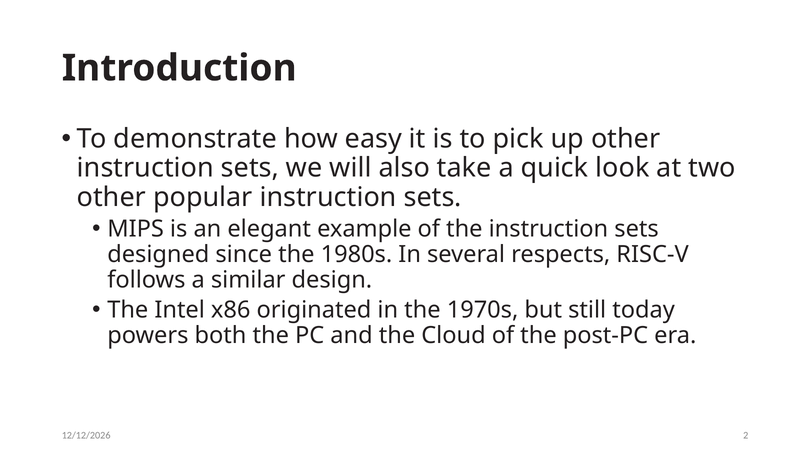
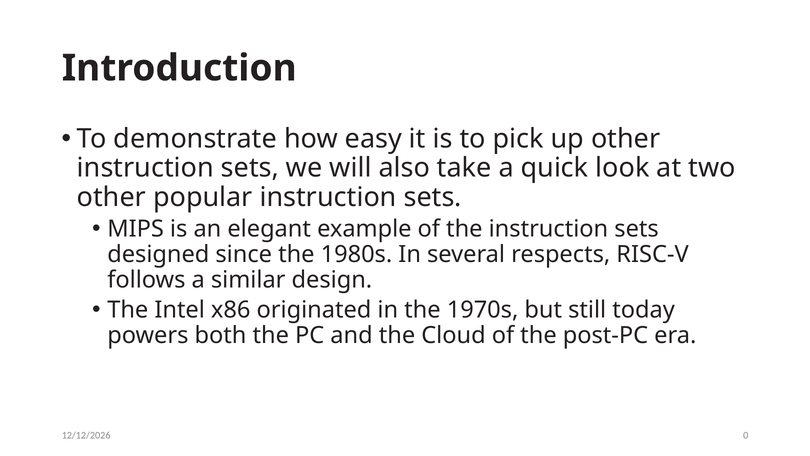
2: 2 -> 0
